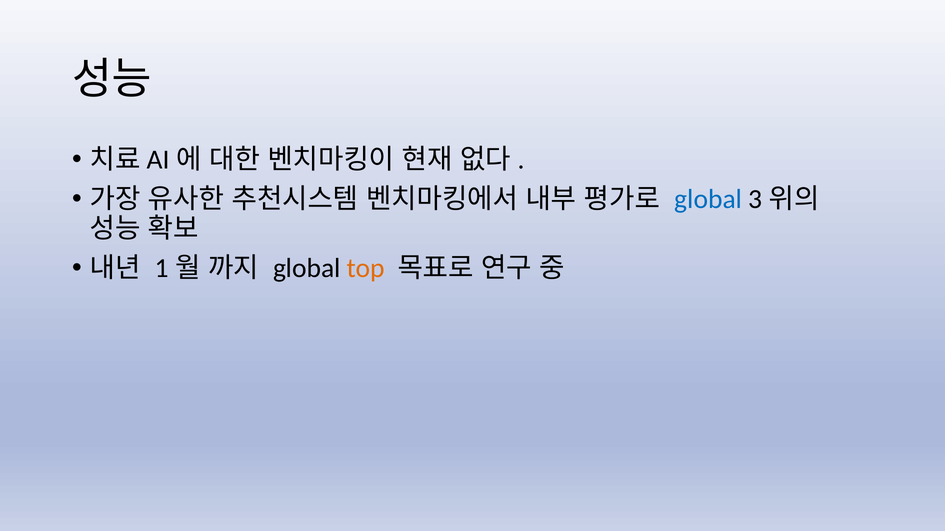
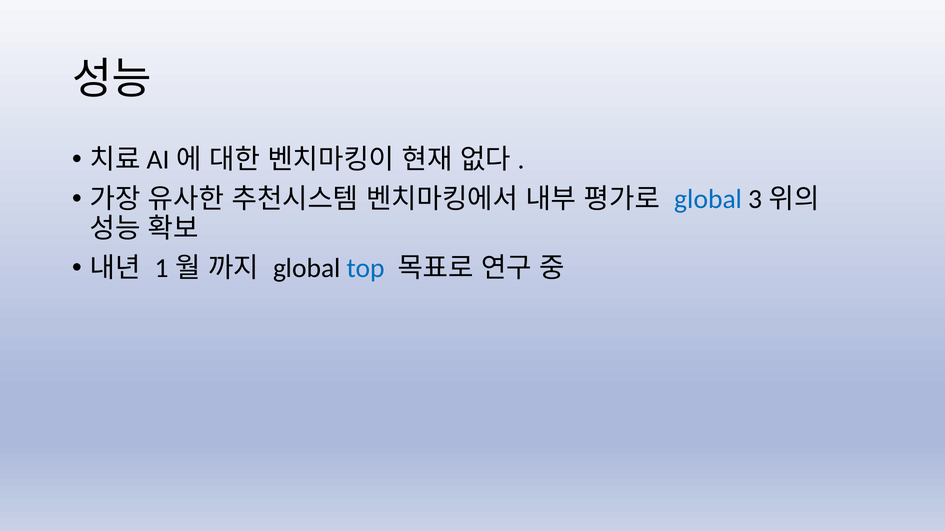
top colour: orange -> blue
